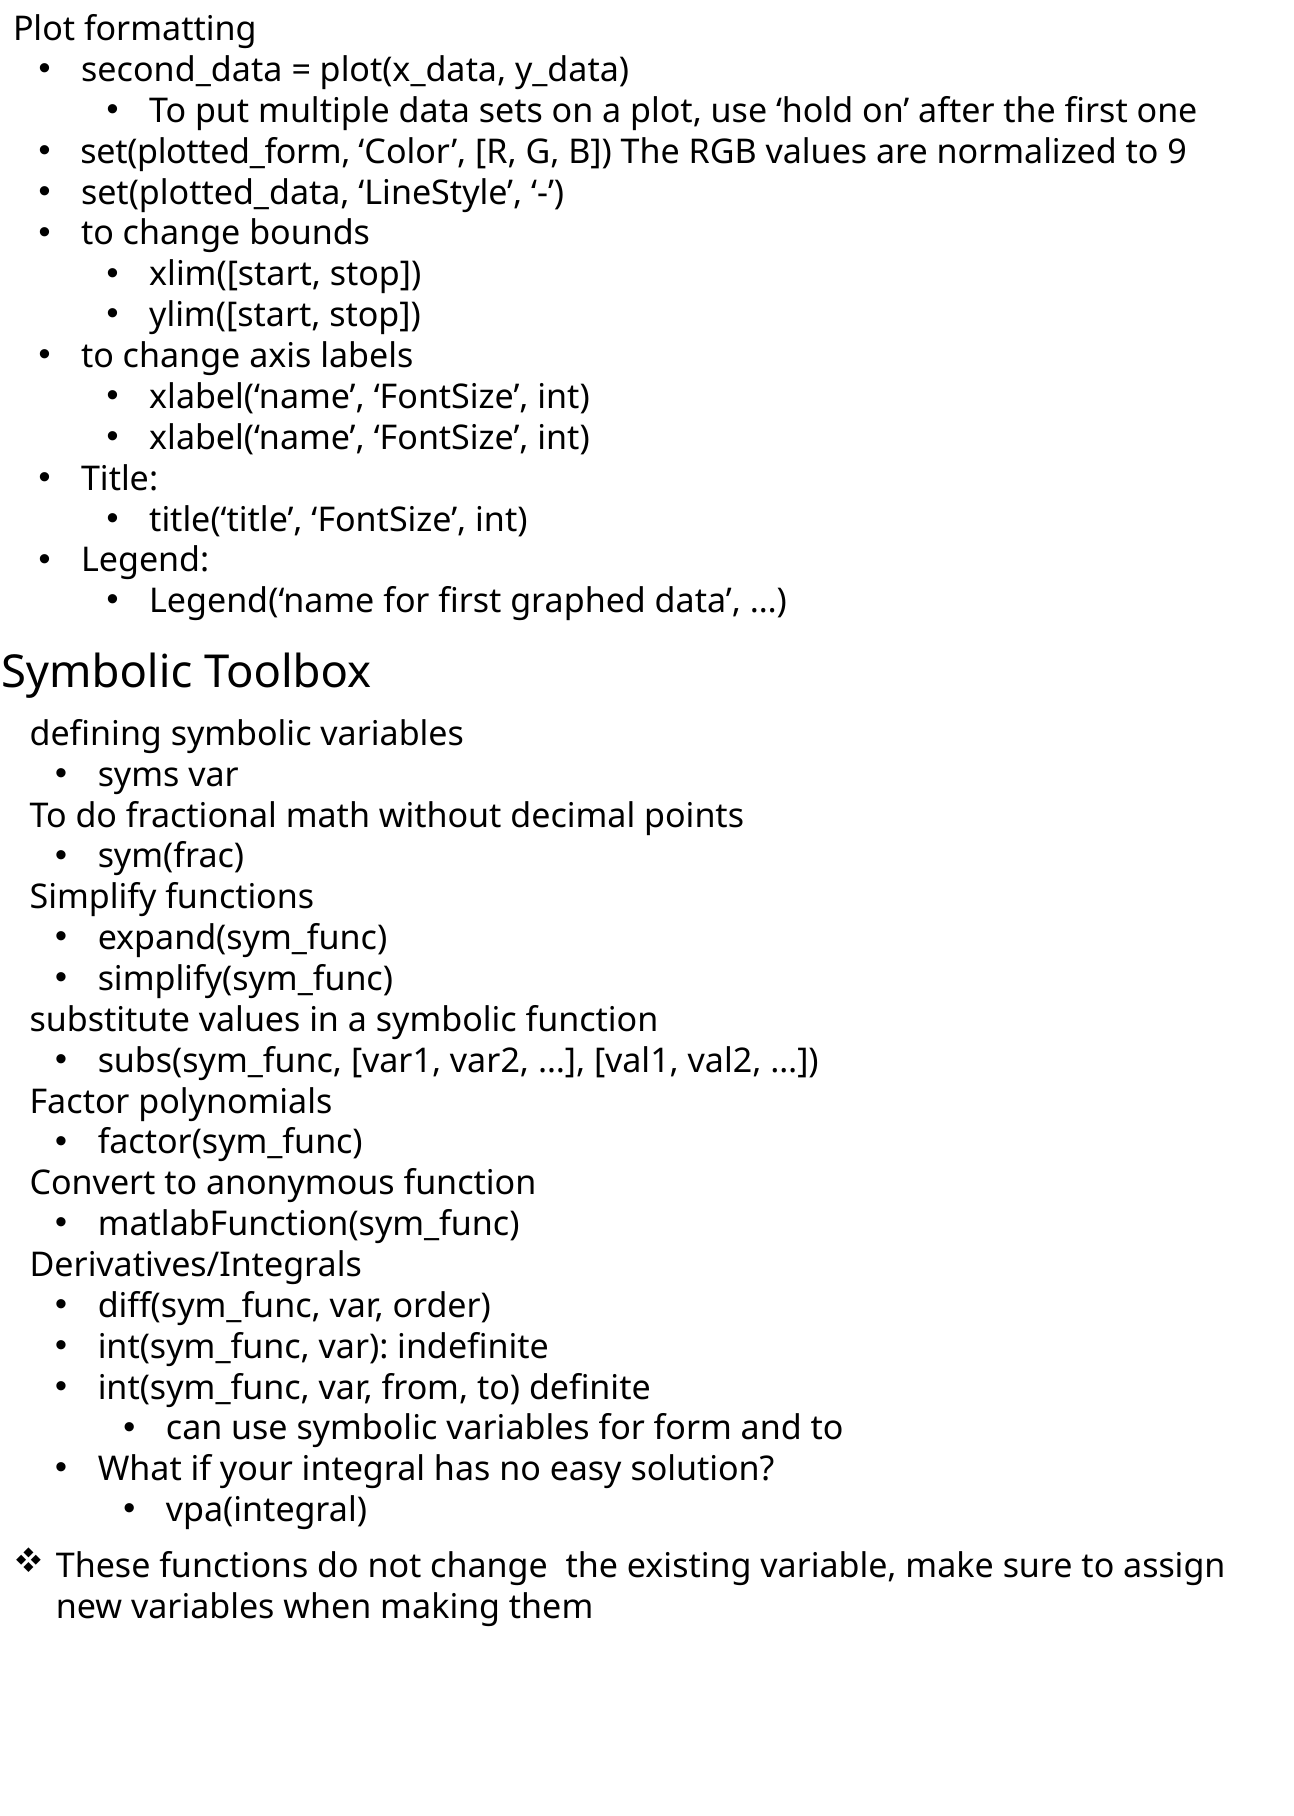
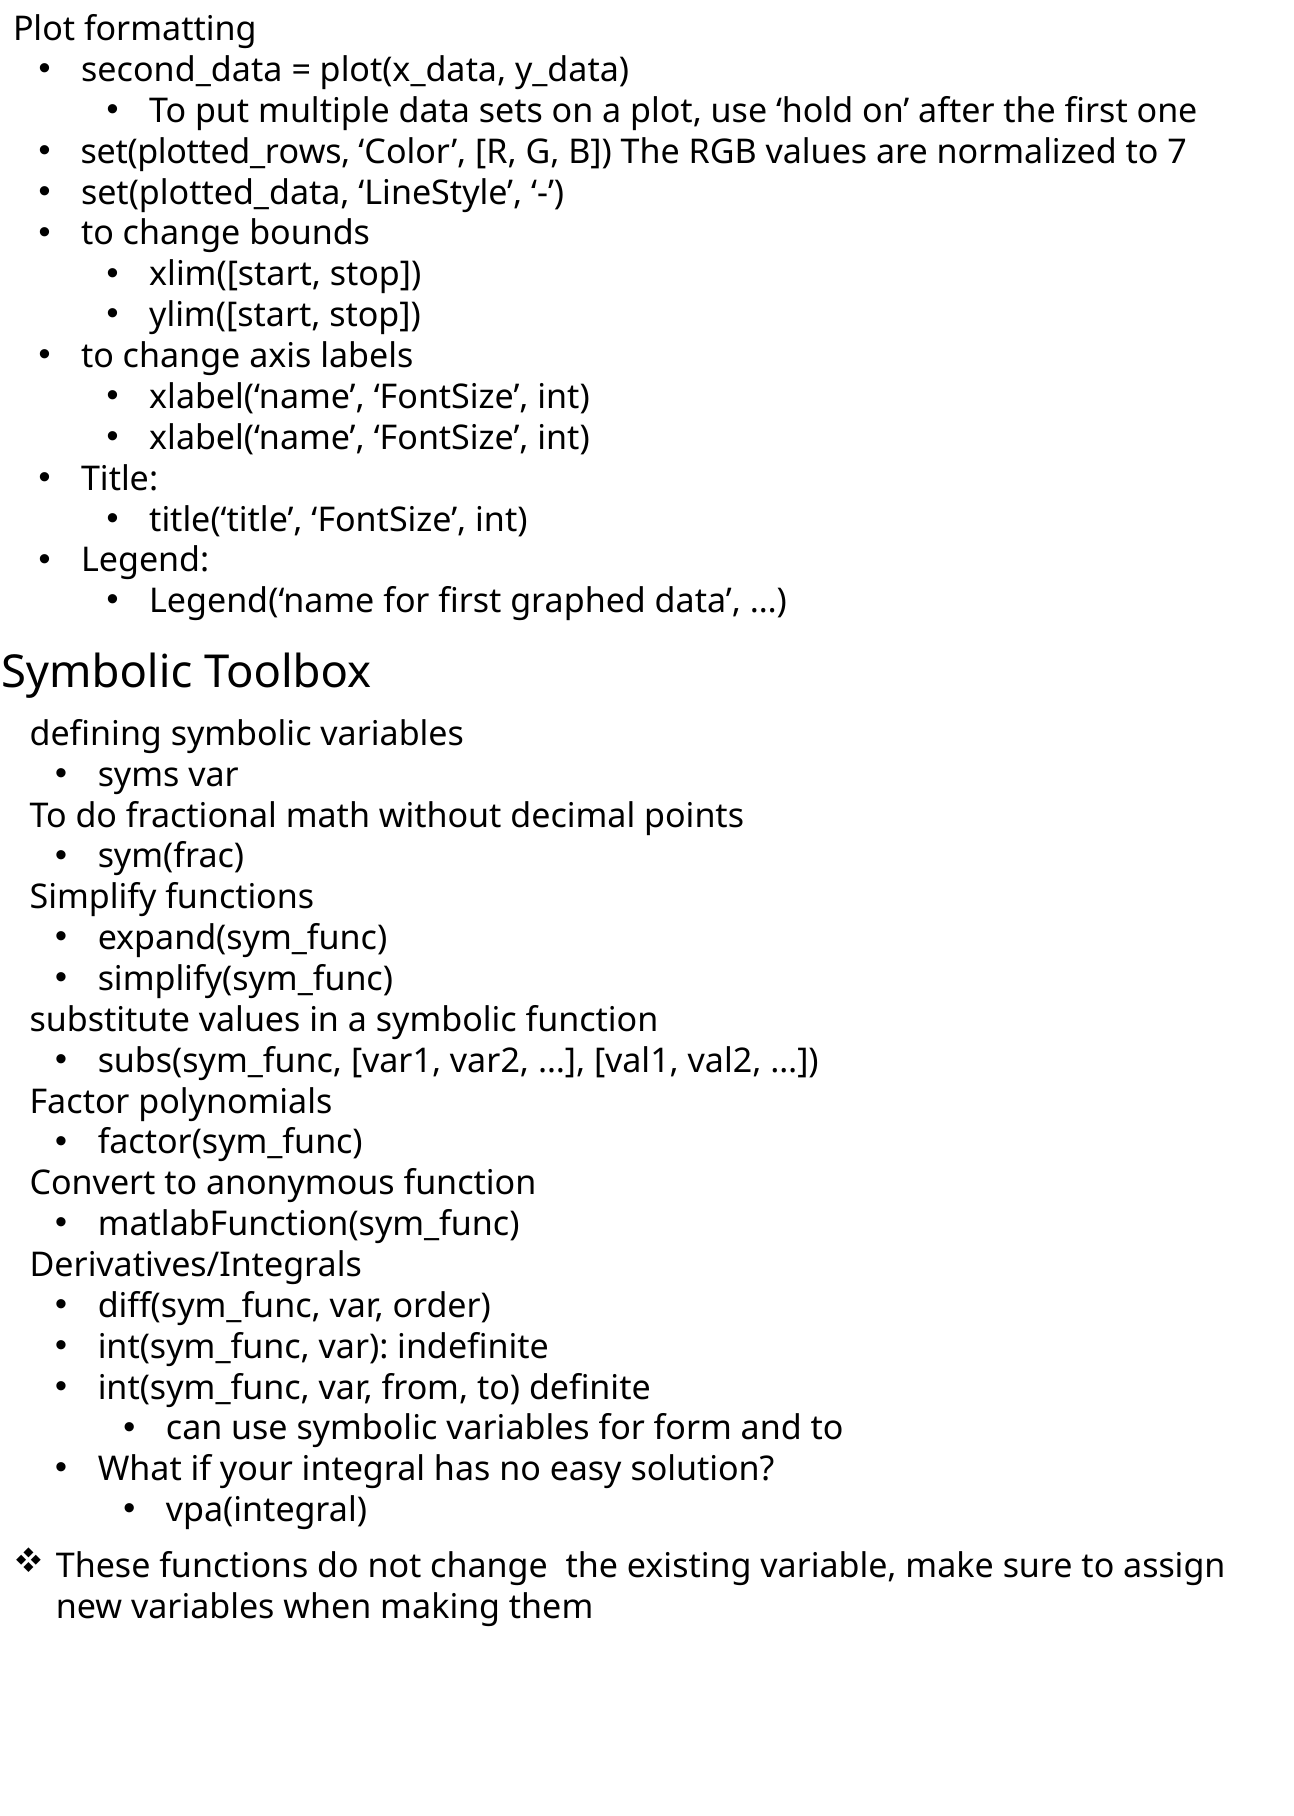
set(plotted_form: set(plotted_form -> set(plotted_rows
9: 9 -> 7
